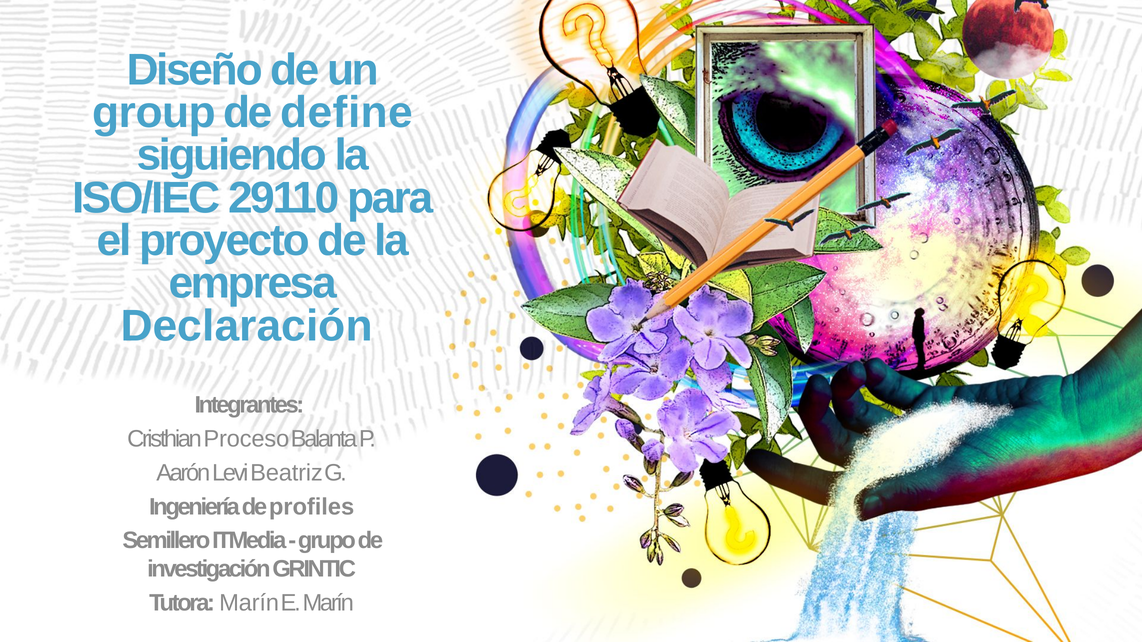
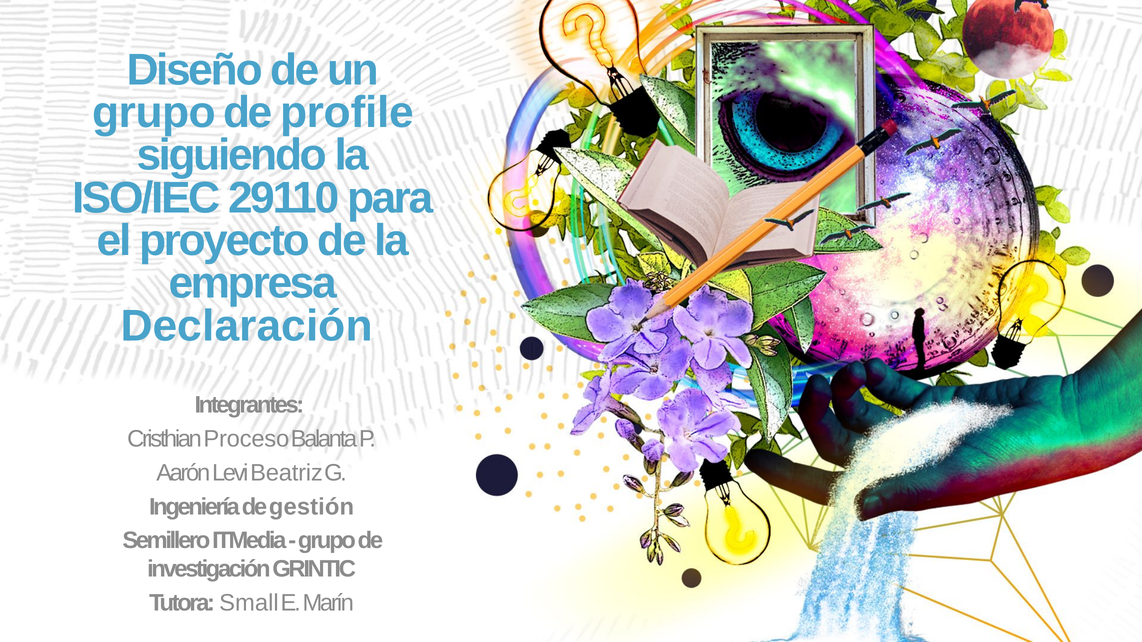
group at (154, 113): group -> grupo
define: define -> profile
profiles: profiles -> gestión
Tutora Marín: Marín -> Small
